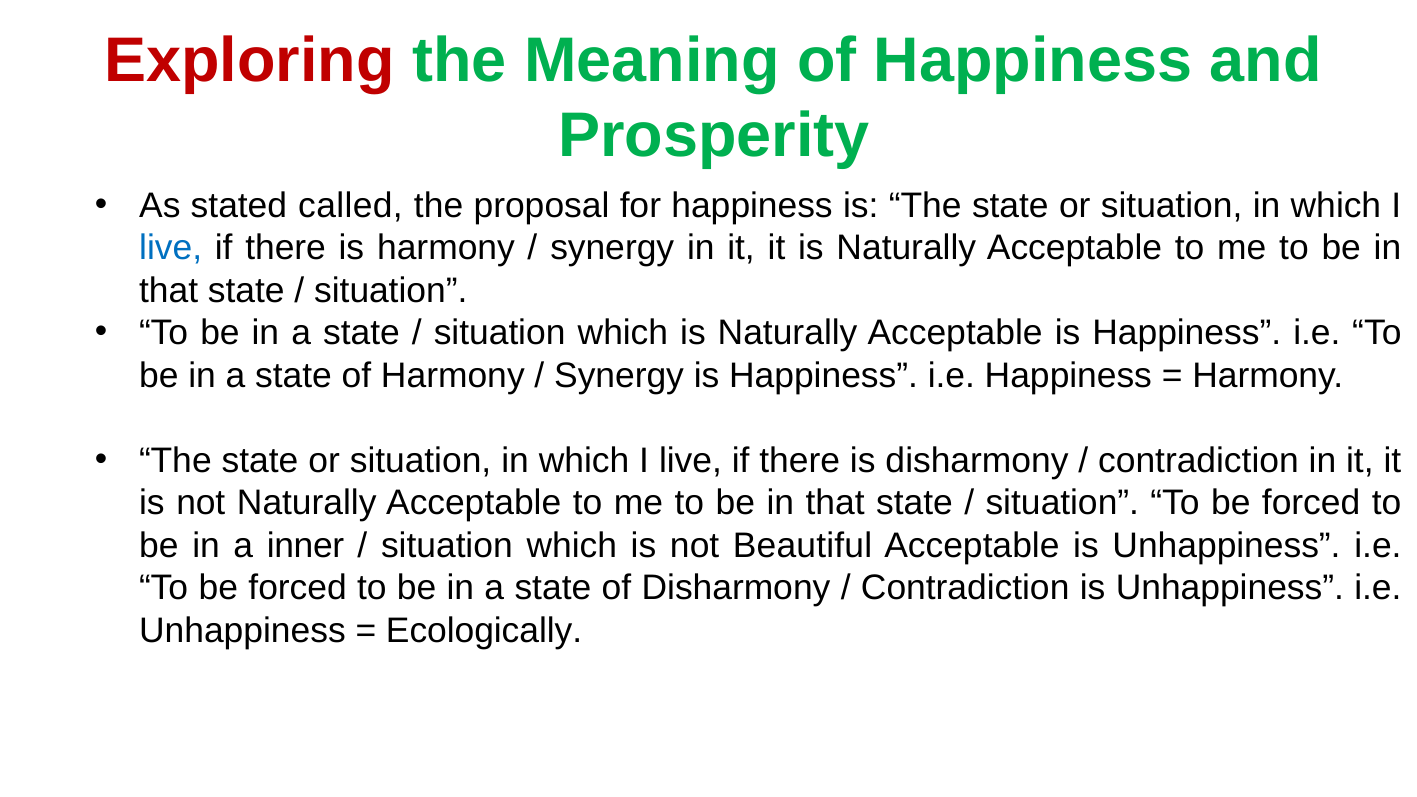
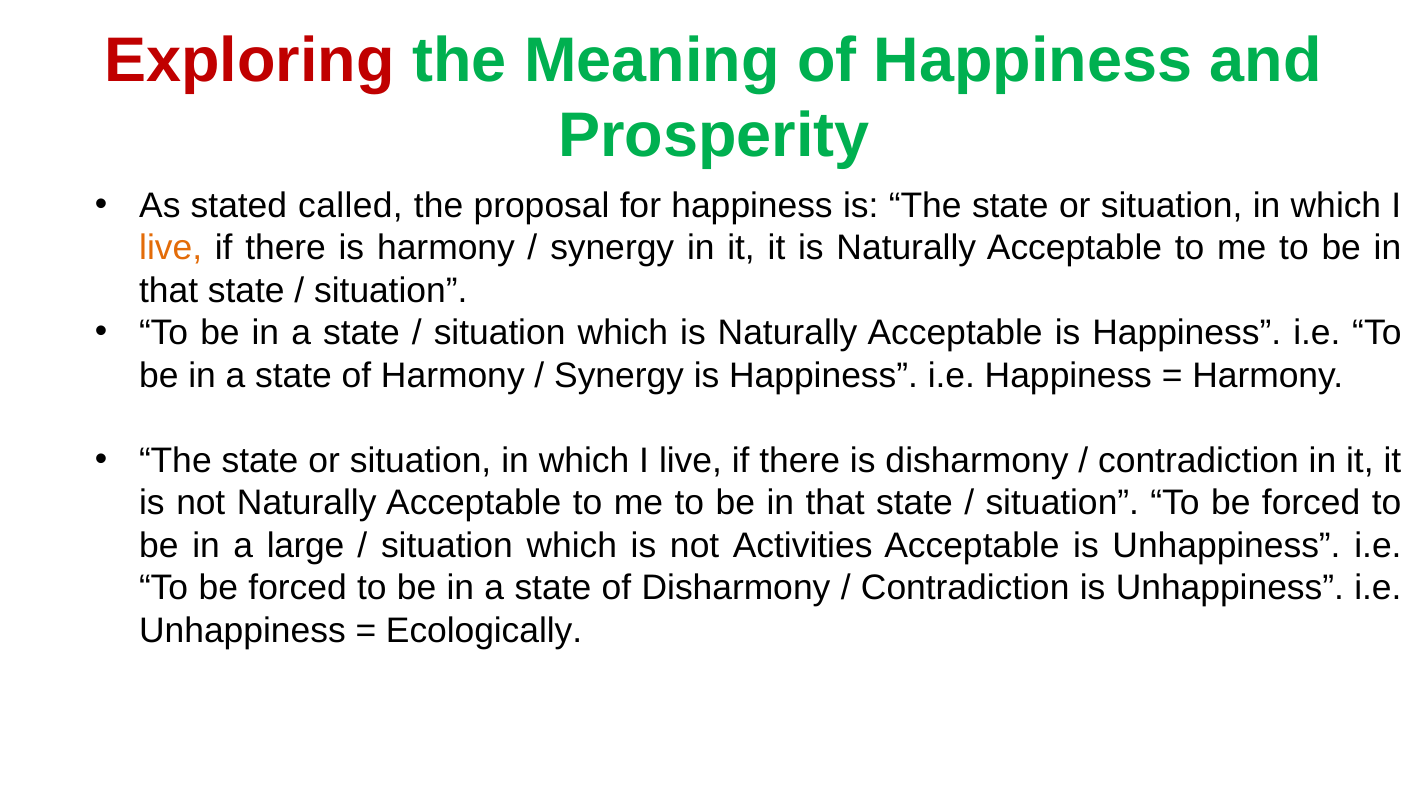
live at (171, 248) colour: blue -> orange
inner: inner -> large
Beautiful: Beautiful -> Activities
